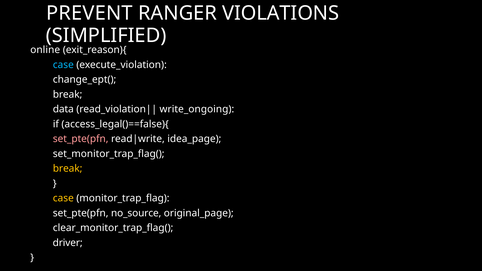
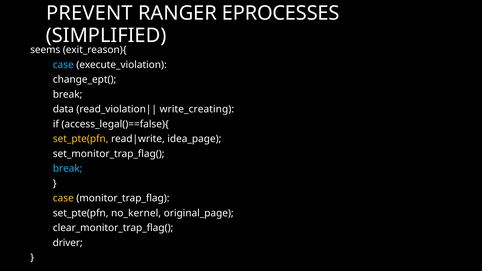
VIOLATIONS: VIOLATIONS -> EPROCESSES
online: online -> seems
write_ongoing: write_ongoing -> write_creating
set_pte(pfn at (81, 139) colour: pink -> yellow
break at (68, 169) colour: yellow -> light blue
no_source: no_source -> no_kernel
